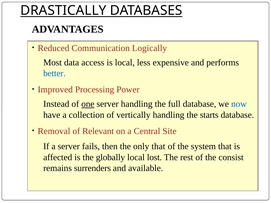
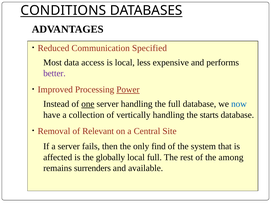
DRASTICALLY: DRASTICALLY -> CONDITIONS
Logically: Logically -> Specified
better colour: blue -> purple
Power underline: none -> present
only that: that -> find
local lost: lost -> full
consist: consist -> among
